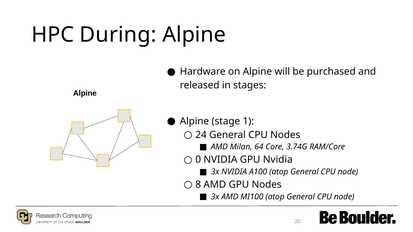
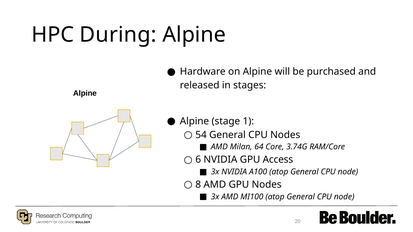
24: 24 -> 54
0: 0 -> 6
GPU Nvidia: Nvidia -> Access
